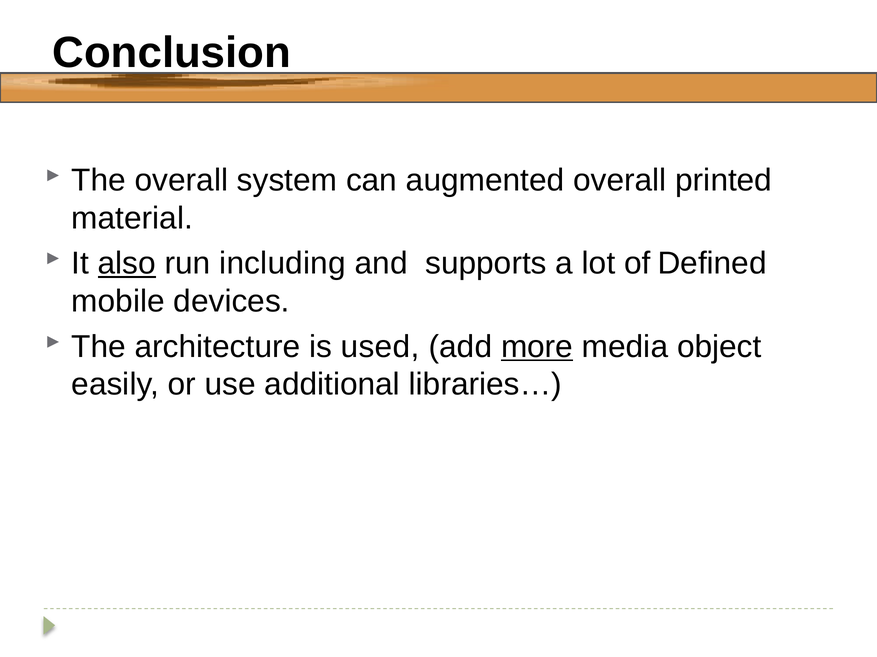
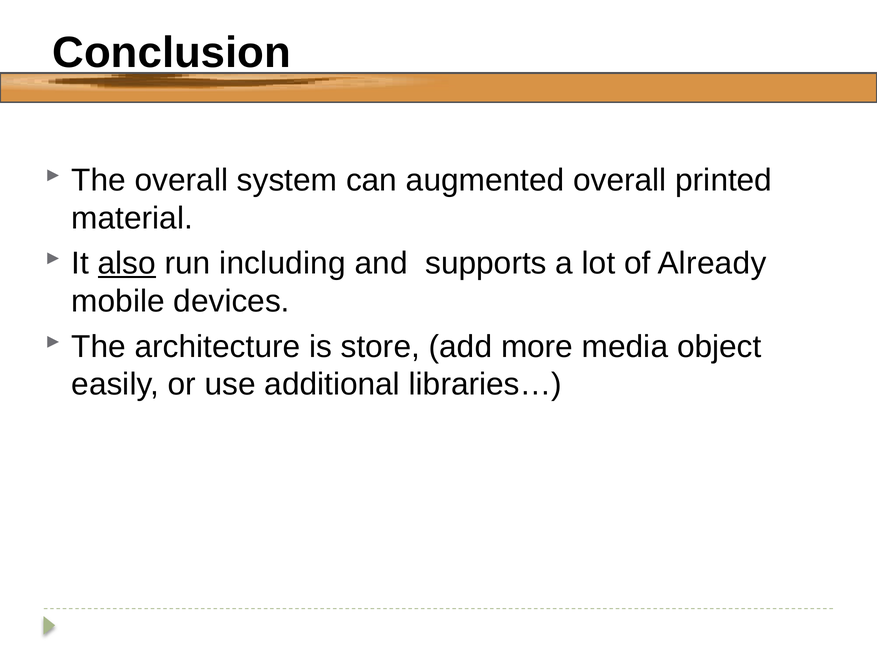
Defined: Defined -> Already
used: used -> store
more underline: present -> none
